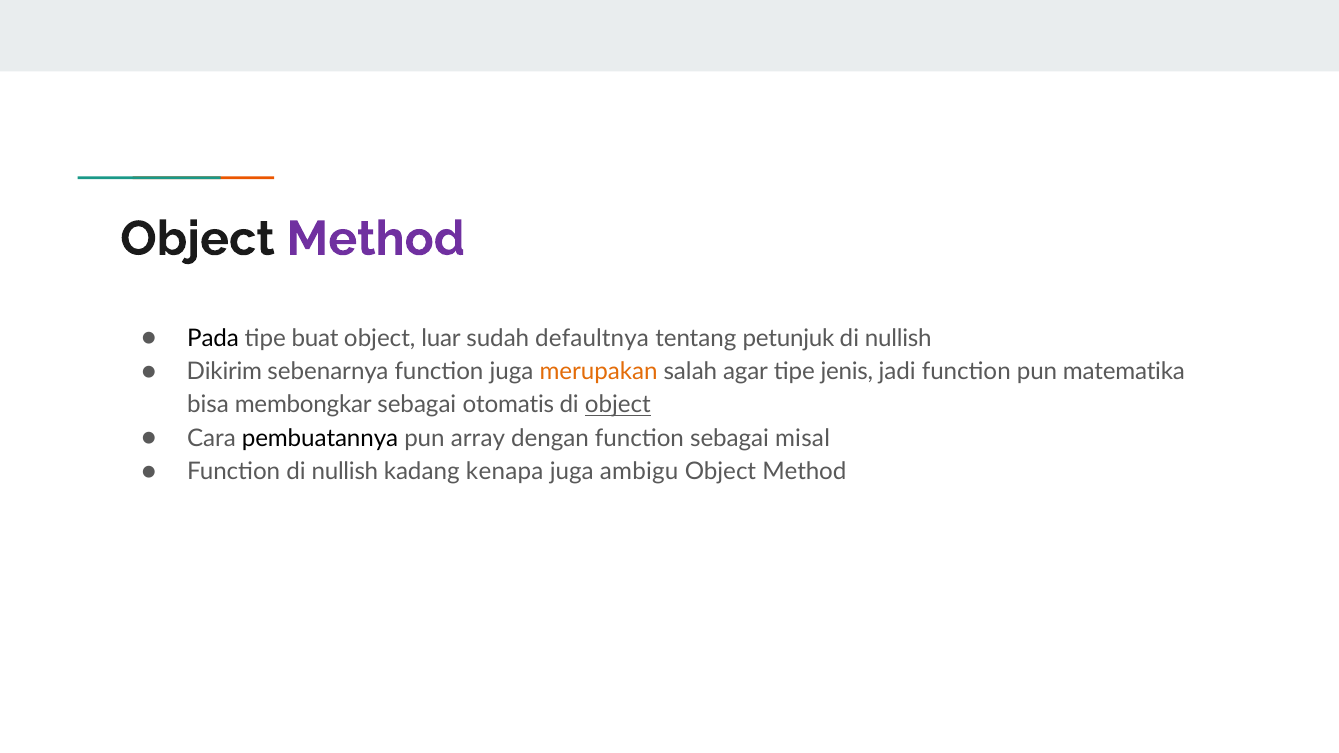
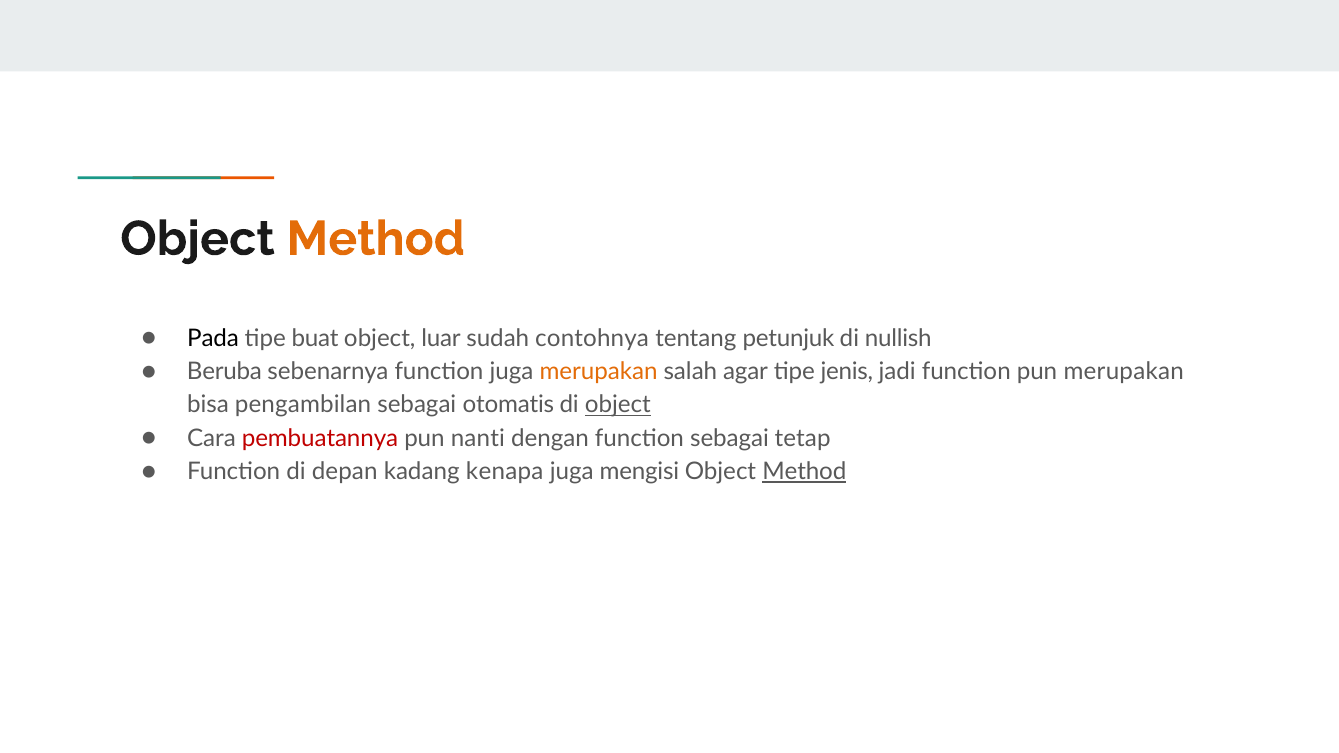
Method at (376, 239) colour: purple -> orange
defaultnya: defaultnya -> contohnya
Dikirim: Dikirim -> Beruba
pun matematika: matematika -> merupakan
membongkar: membongkar -> pengambilan
pembuatannya colour: black -> red
array: array -> nanti
misal: misal -> tetap
Function di nullish: nullish -> depan
ambigu: ambigu -> mengisi
Method at (804, 472) underline: none -> present
